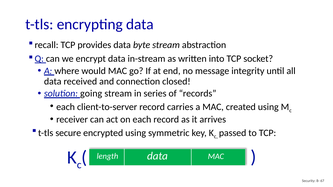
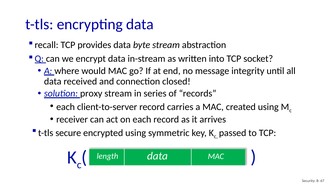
going: going -> proxy
